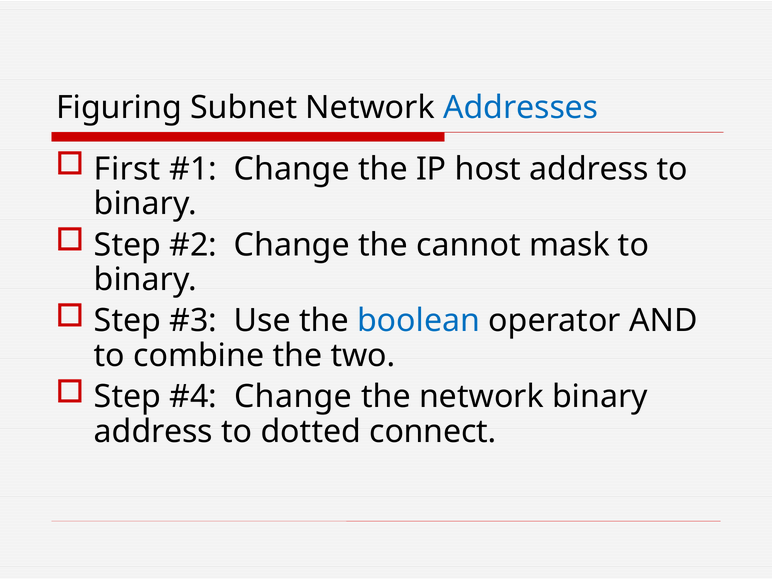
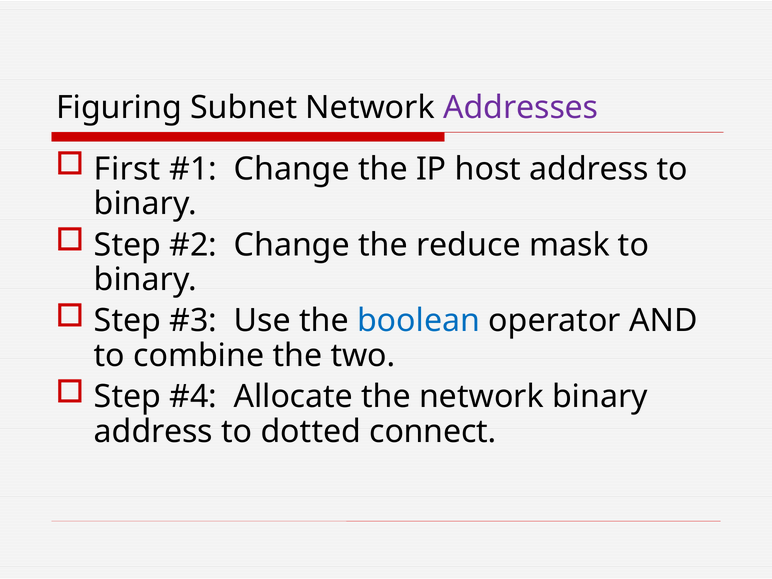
Addresses colour: blue -> purple
cannot: cannot -> reduce
Change at (293, 397): Change -> Allocate
